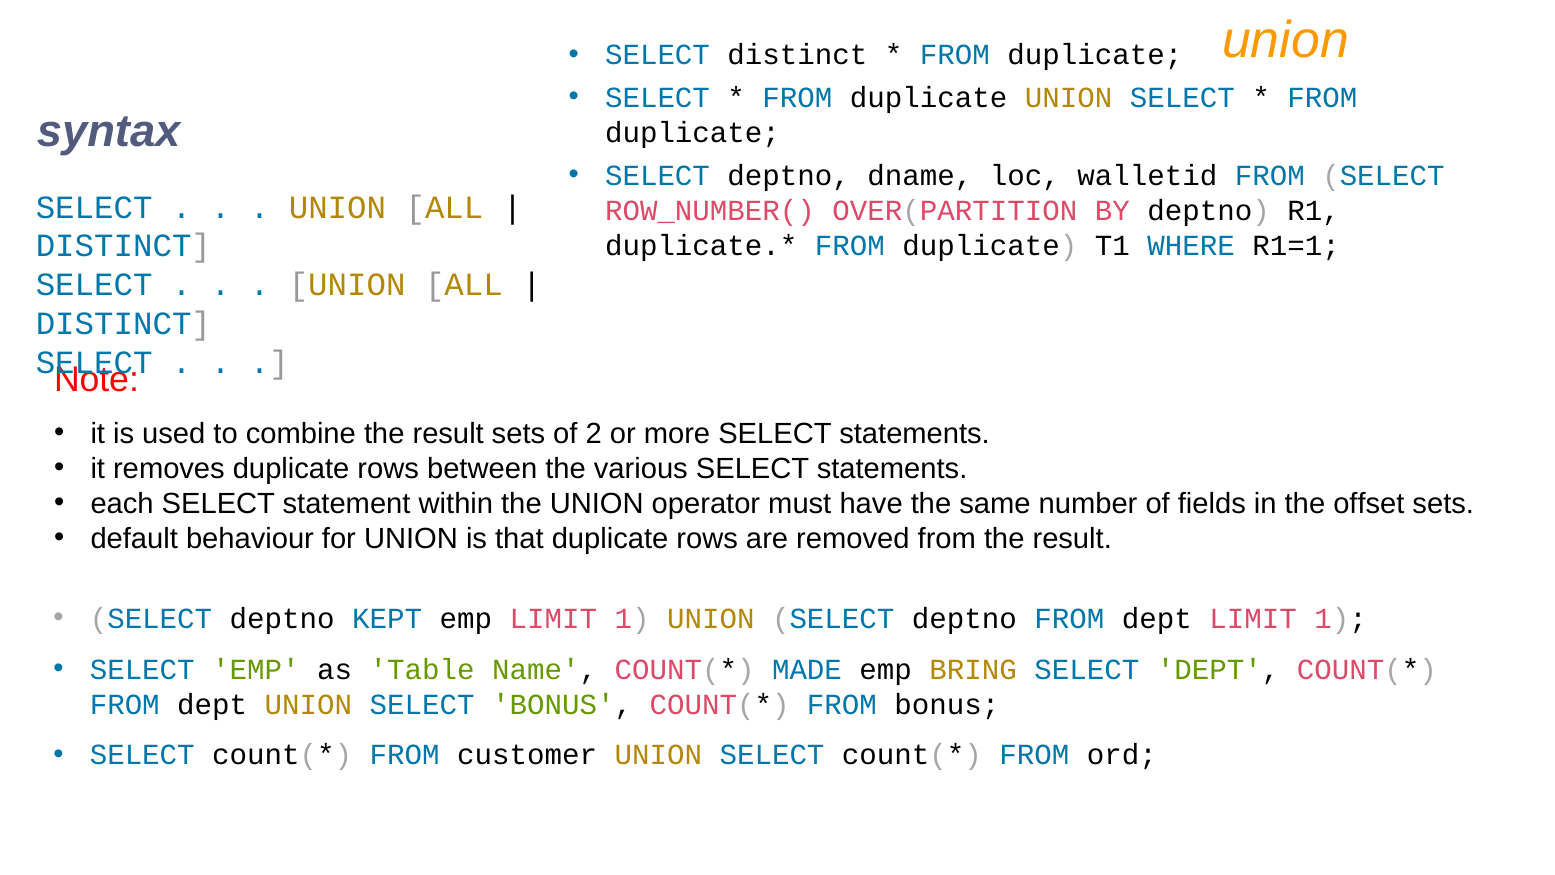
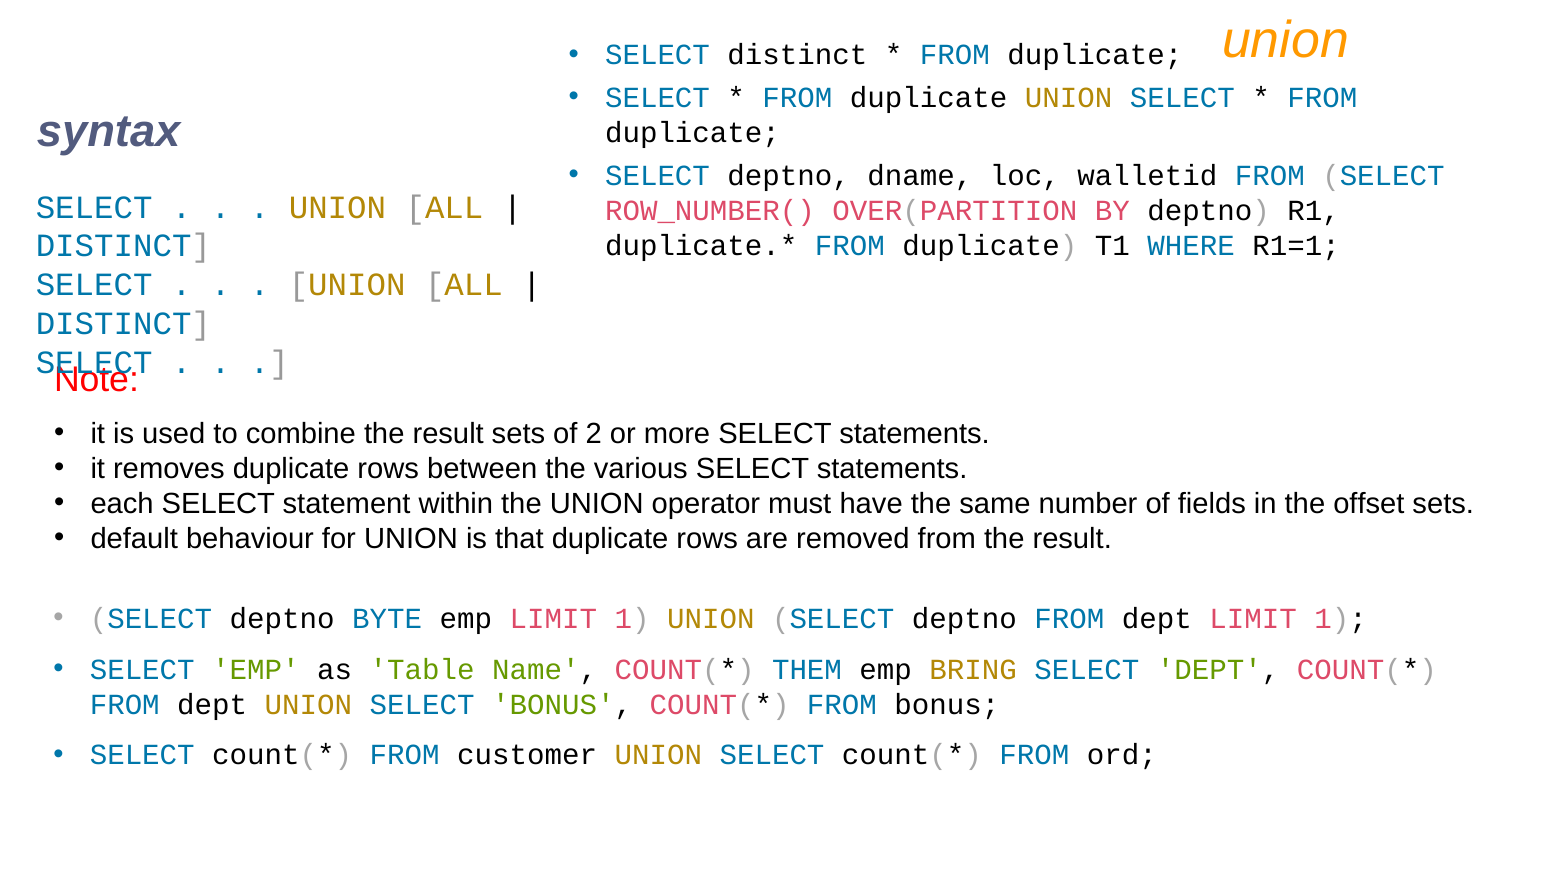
KEPT: KEPT -> BYTE
MADE: MADE -> THEM
